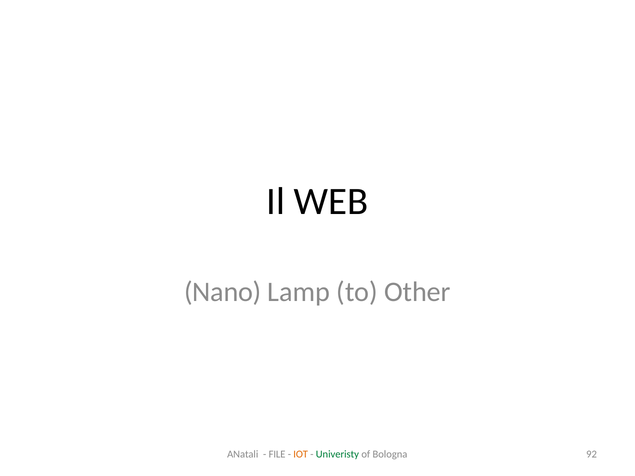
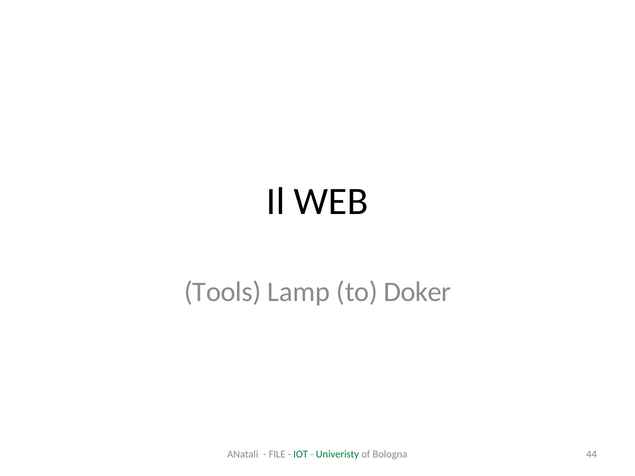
Nano: Nano -> Tools
Other: Other -> Doker
IOT colour: orange -> green
92: 92 -> 44
